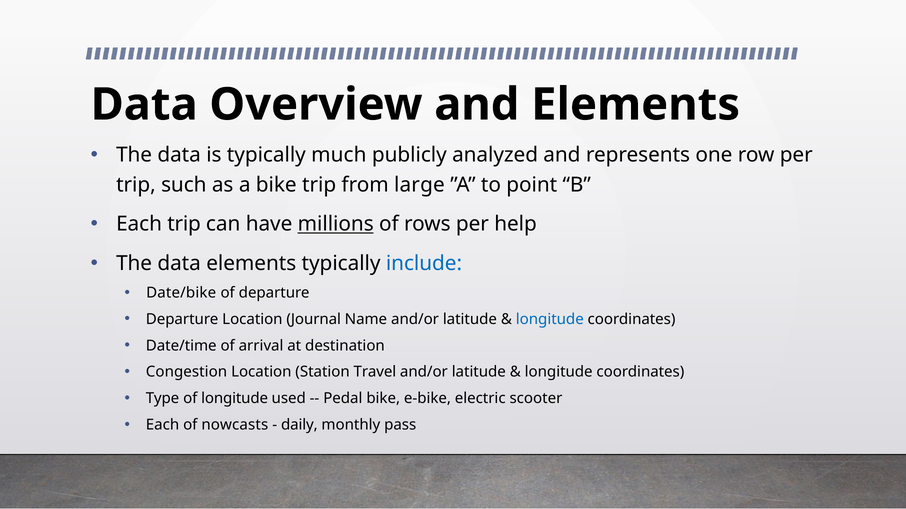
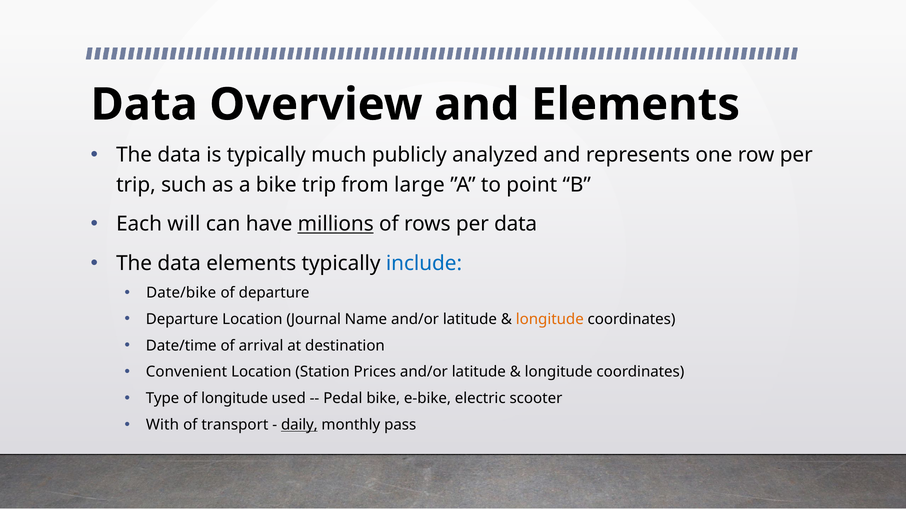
Each trip: trip -> will
per help: help -> data
longitude at (550, 320) colour: blue -> orange
Congestion: Congestion -> Convenient
Travel: Travel -> Prices
Each at (163, 425): Each -> With
nowcasts: nowcasts -> transport
daily underline: none -> present
